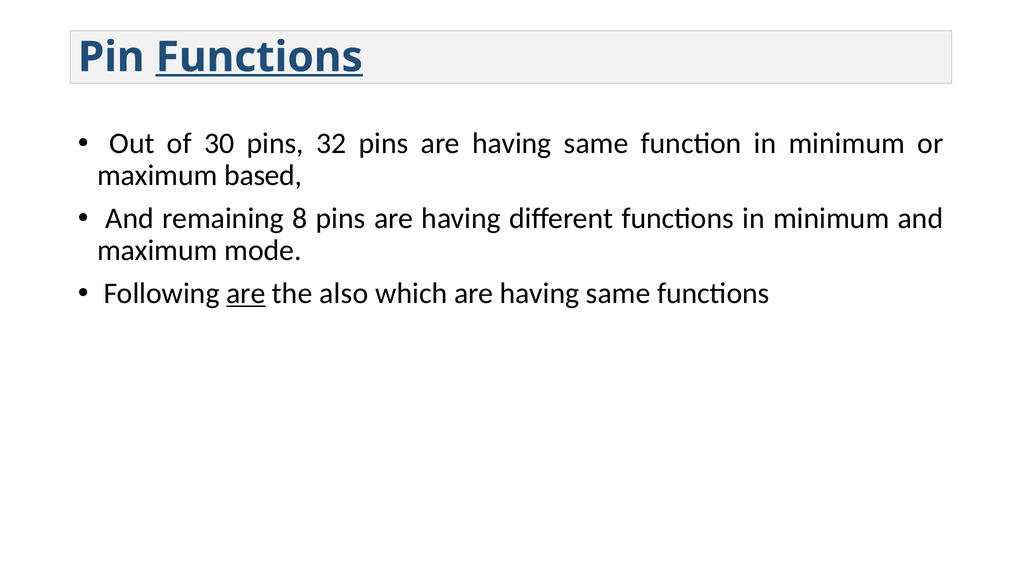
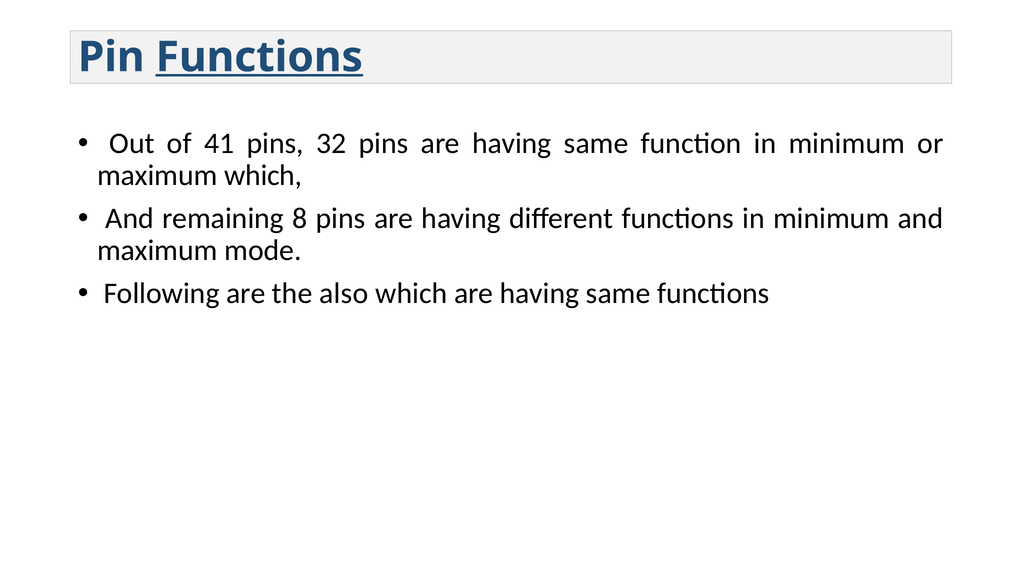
30: 30 -> 41
maximum based: based -> which
are at (246, 293) underline: present -> none
